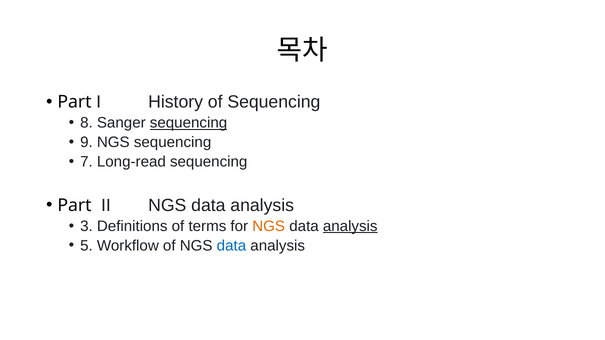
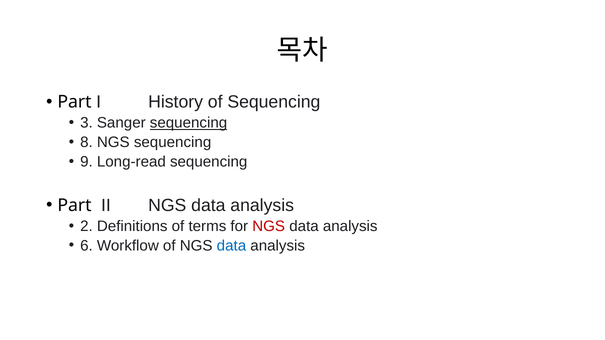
8: 8 -> 3
9: 9 -> 8
7: 7 -> 9
3: 3 -> 2
NGS at (269, 226) colour: orange -> red
analysis at (350, 226) underline: present -> none
5: 5 -> 6
